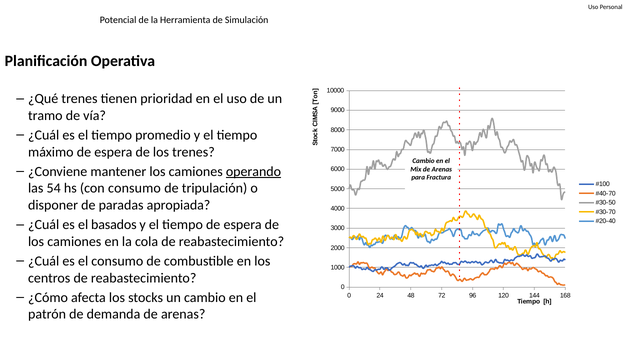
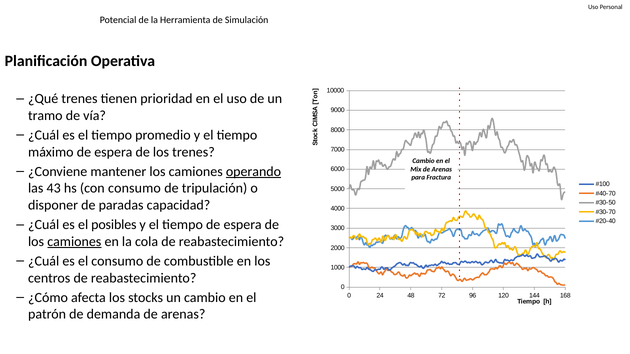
54: 54 -> 43
apropiada: apropiada -> capacidad
basados: basados -> posibles
camiones at (74, 242) underline: none -> present
